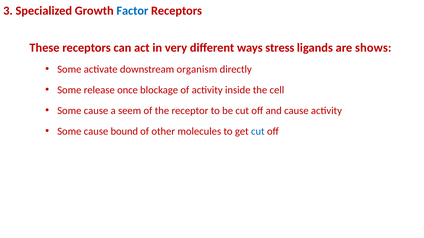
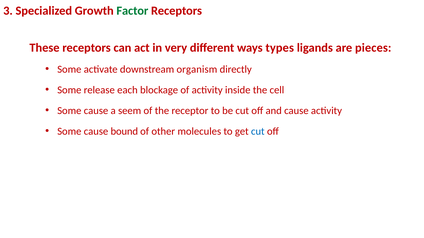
Factor colour: blue -> green
stress: stress -> types
shows: shows -> pieces
once: once -> each
